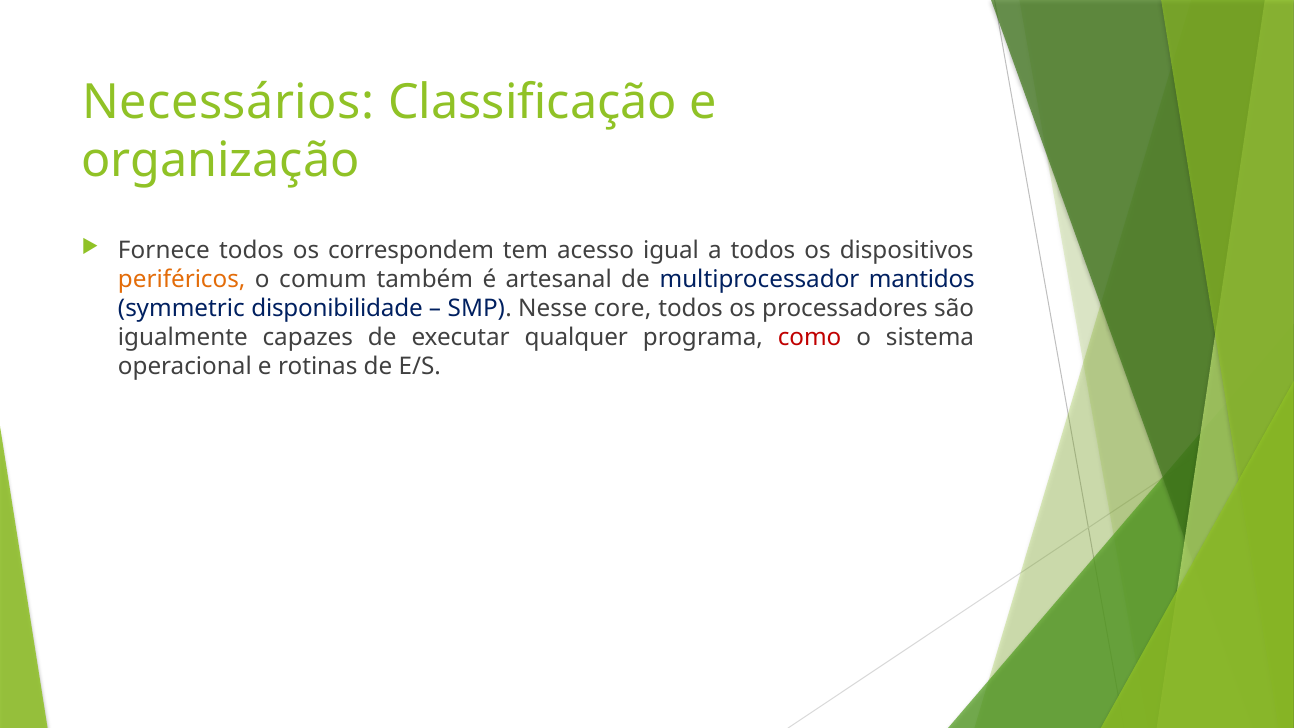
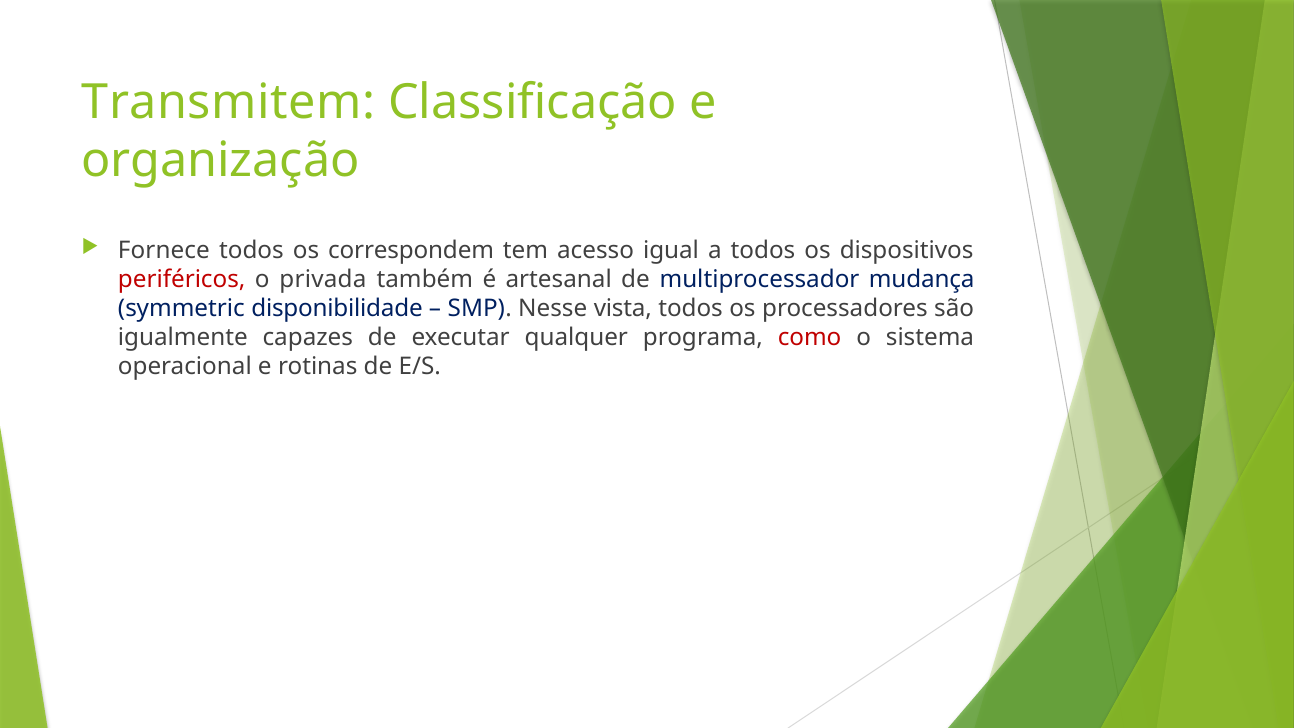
Necessários: Necessários -> Transmitem
periféricos colour: orange -> red
comum: comum -> privada
mantidos: mantidos -> mudança
core: core -> vista
